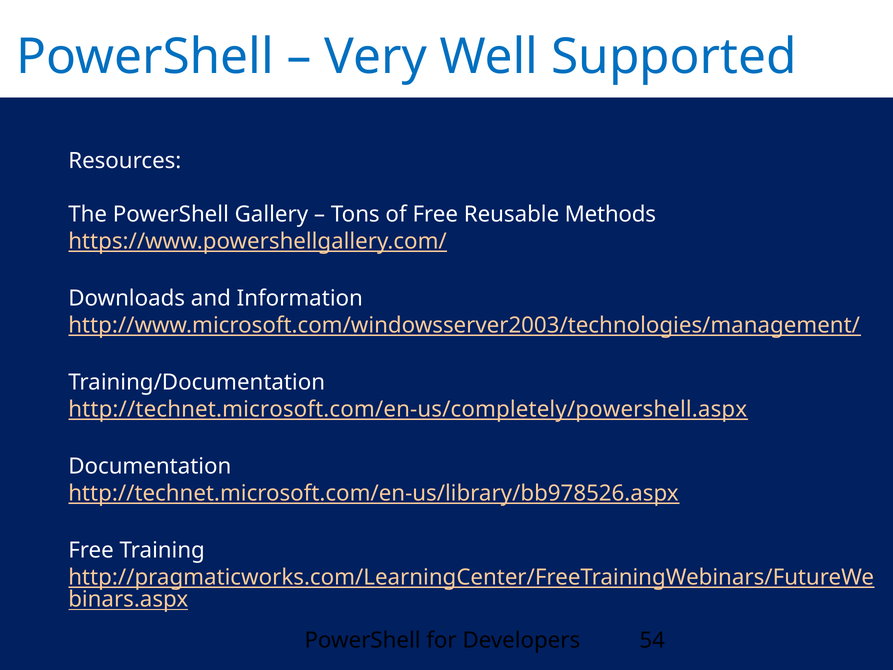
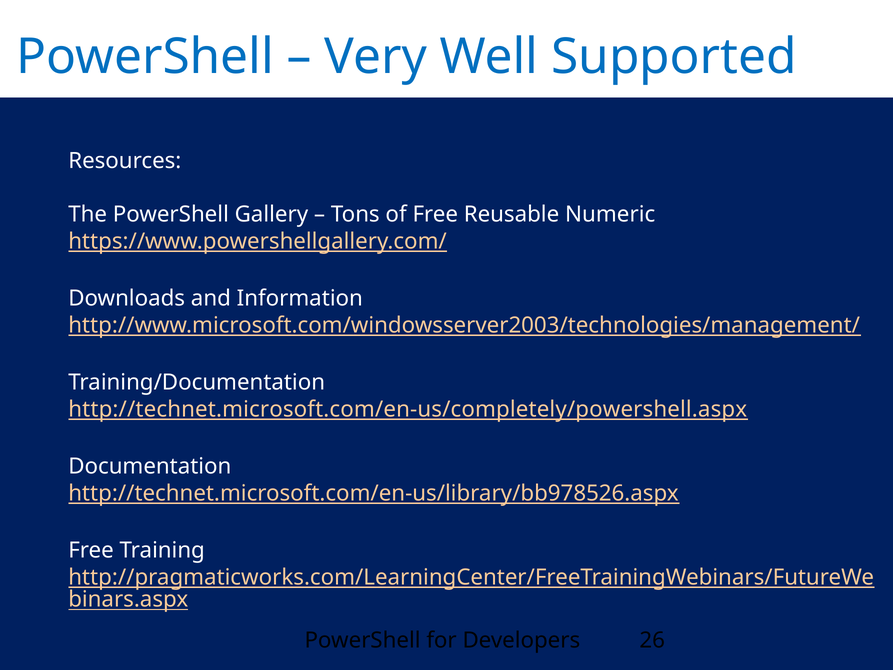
Methods: Methods -> Numeric
54: 54 -> 26
